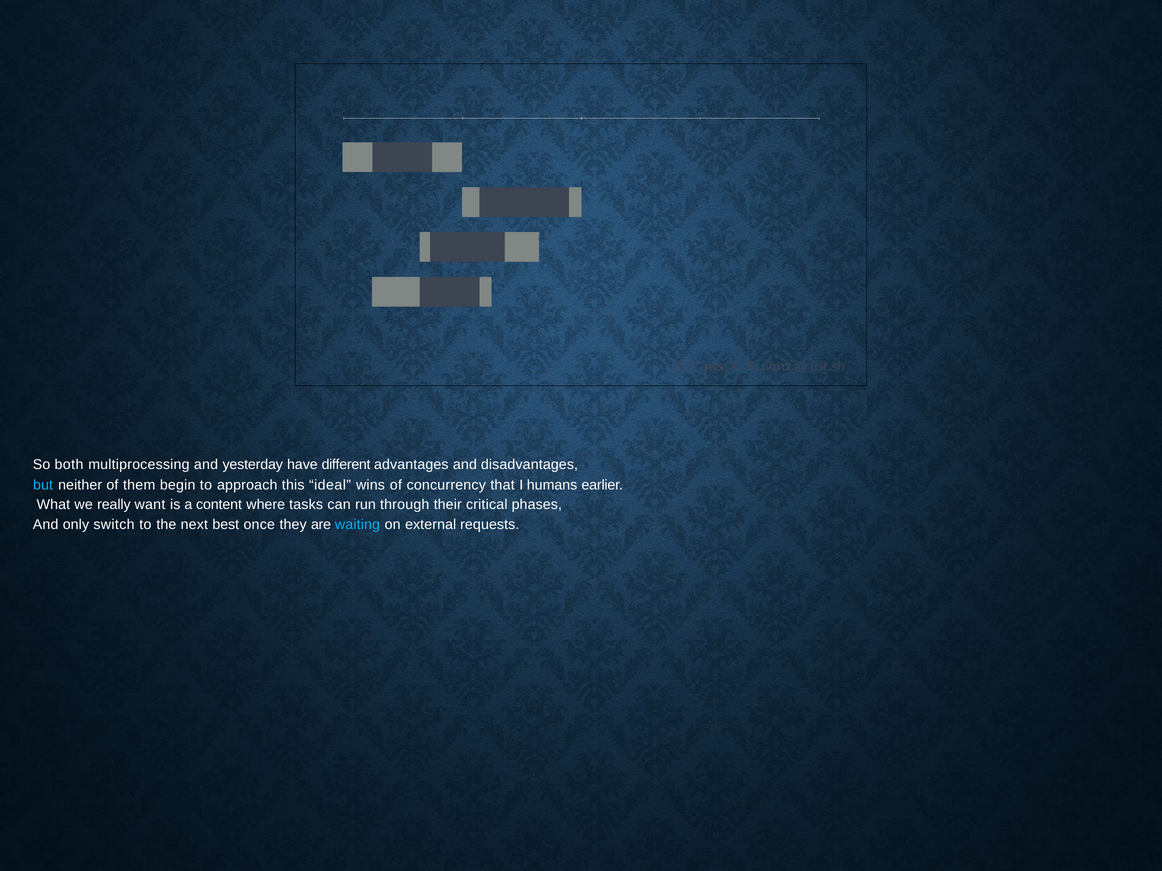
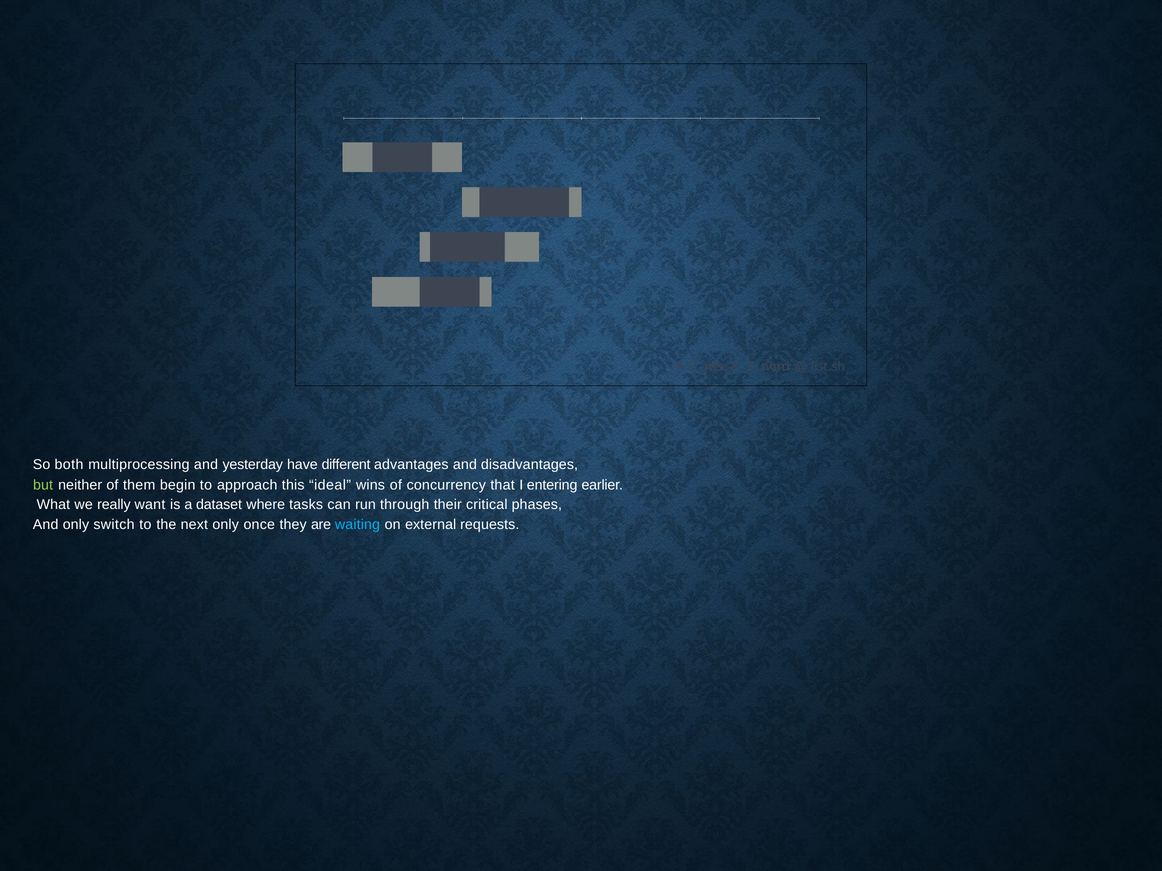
but colour: light blue -> light green
humans: humans -> entering
content: content -> dataset
next best: best -> only
